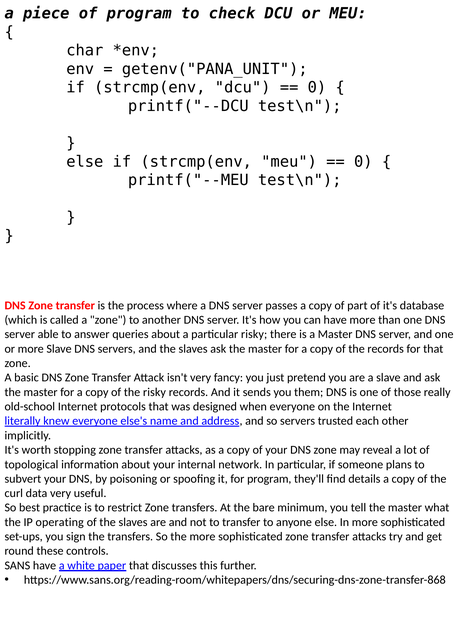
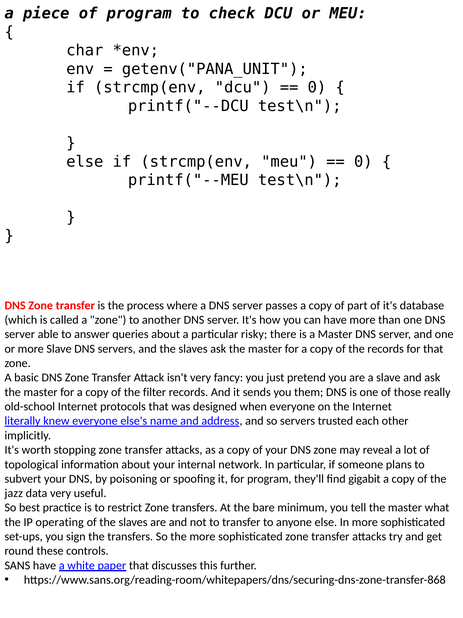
the risky: risky -> filter
details: details -> gigabit
curl: curl -> jazz
